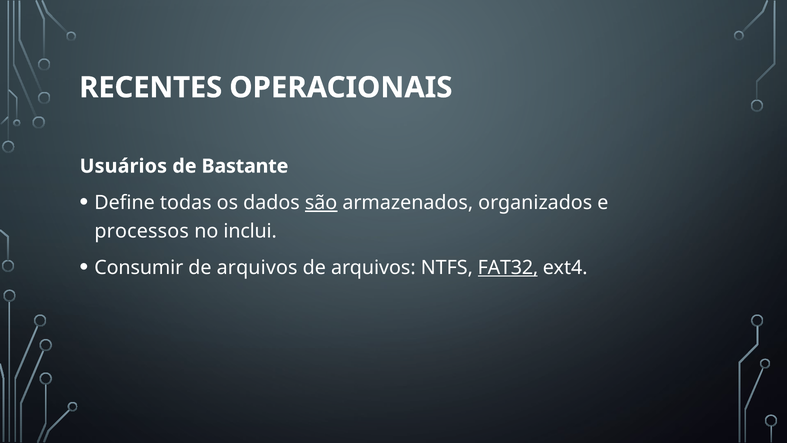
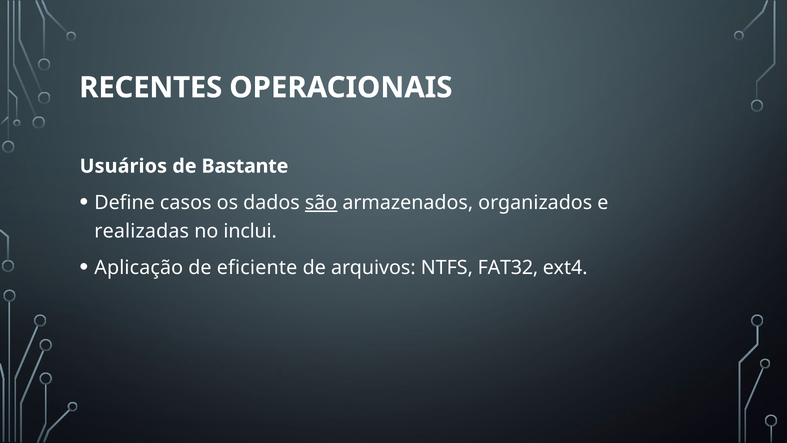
todas: todas -> casos
processos: processos -> realizadas
Consumir: Consumir -> Aplicação
arquivos at (257, 267): arquivos -> eficiente
FAT32 underline: present -> none
